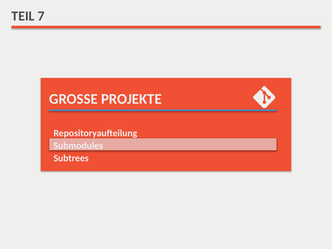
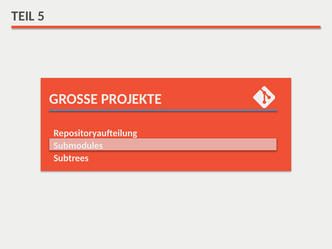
7: 7 -> 5
